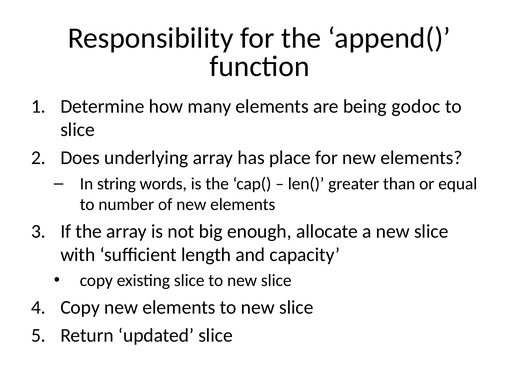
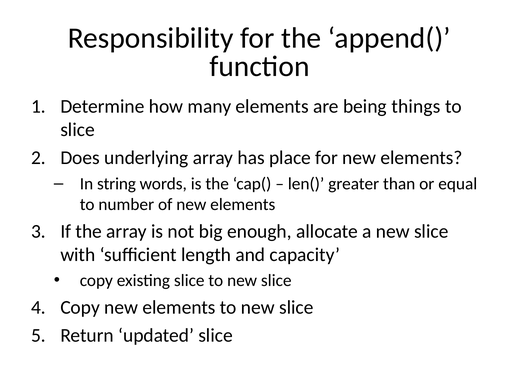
godoc: godoc -> things
